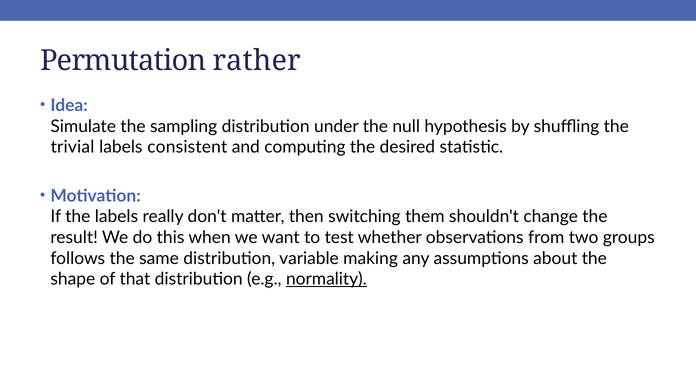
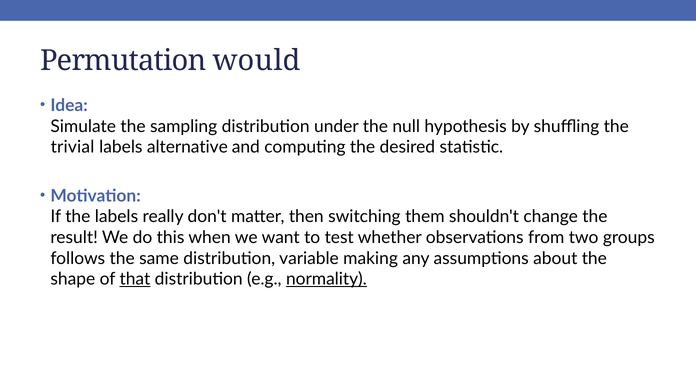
rather: rather -> would
consistent: consistent -> alternative
that underline: none -> present
